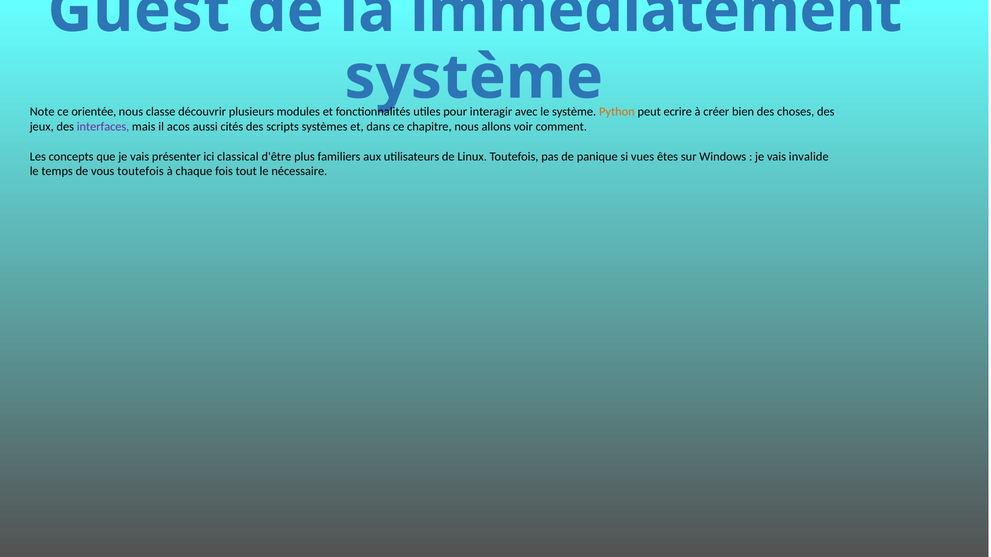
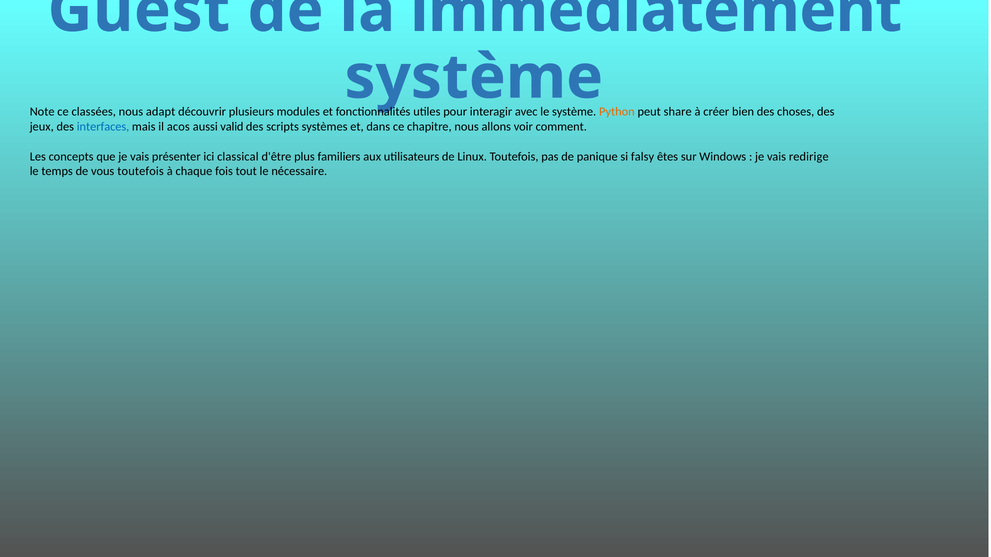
orientée: orientée -> classées
classe: classe -> adapt
ecrire: ecrire -> share
interfaces colour: purple -> blue
cités: cités -> valid
vues: vues -> falsy
invalide: invalide -> redirige
